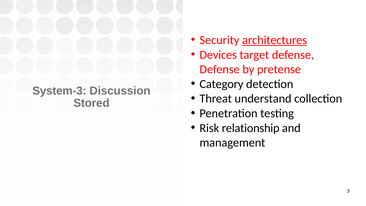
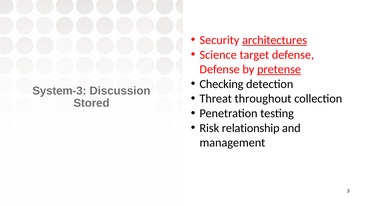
Devices: Devices -> Science
pretense underline: none -> present
Category: Category -> Checking
understand: understand -> throughout
